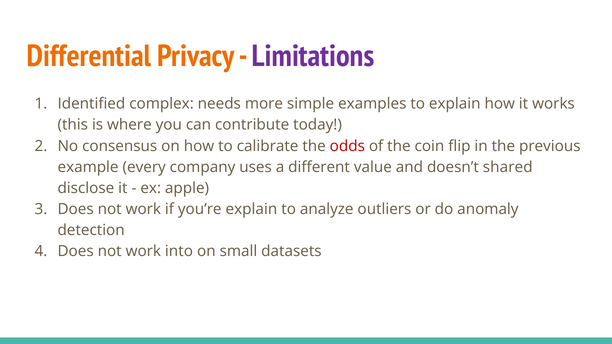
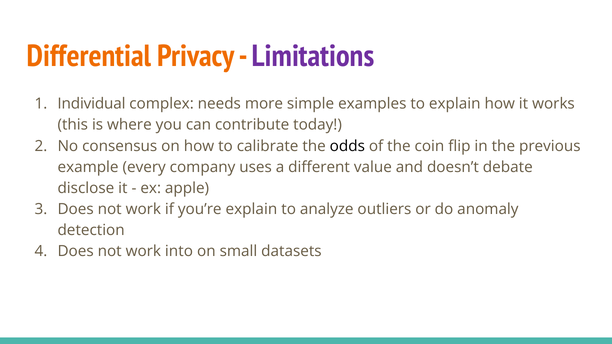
Identified: Identified -> Individual
odds colour: red -> black
shared: shared -> debate
